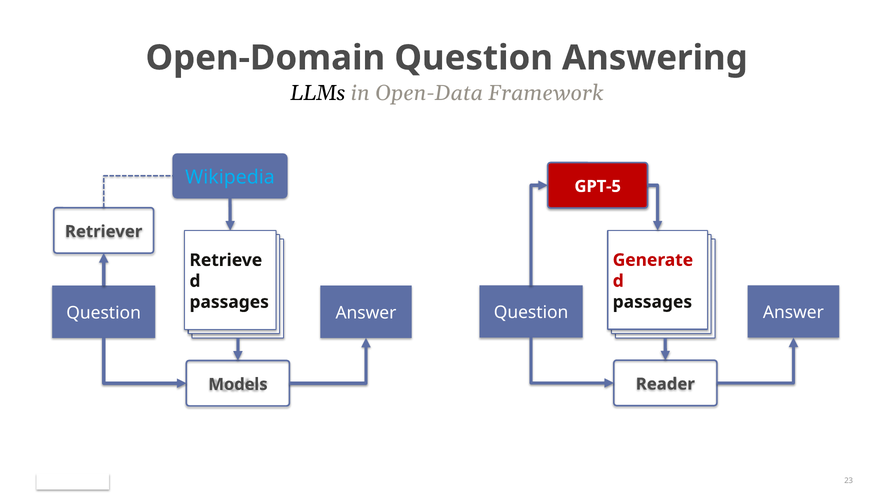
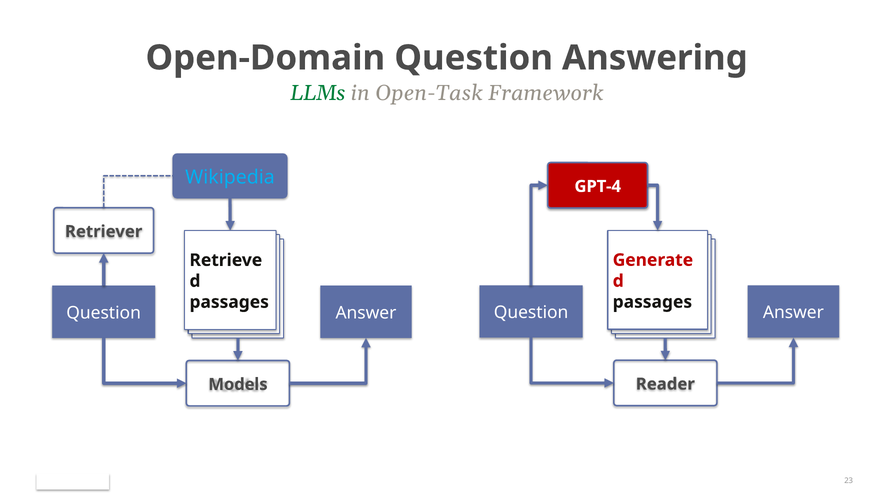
LLMs colour: black -> green
Open-Data: Open-Data -> Open-Task
GPT-5: GPT-5 -> GPT-4
